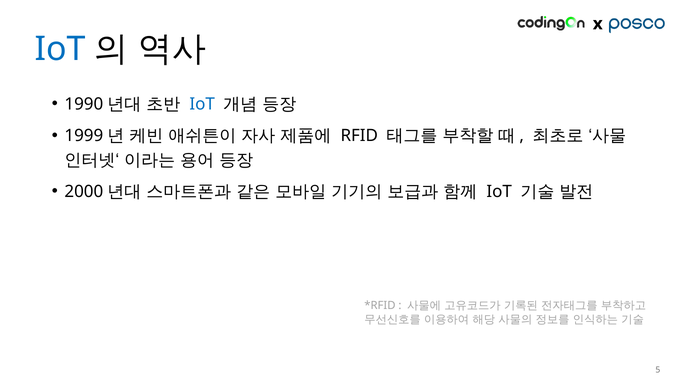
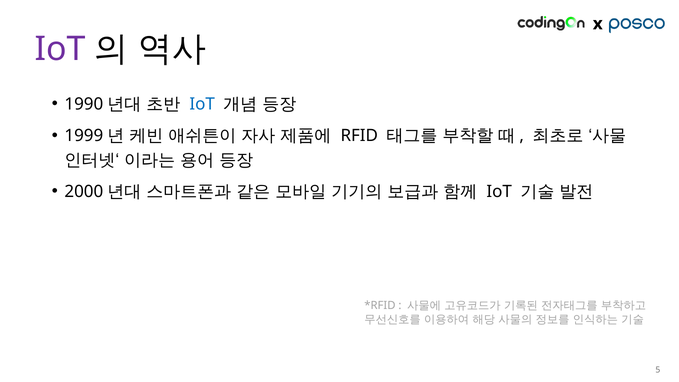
IoT at (60, 49) colour: blue -> purple
